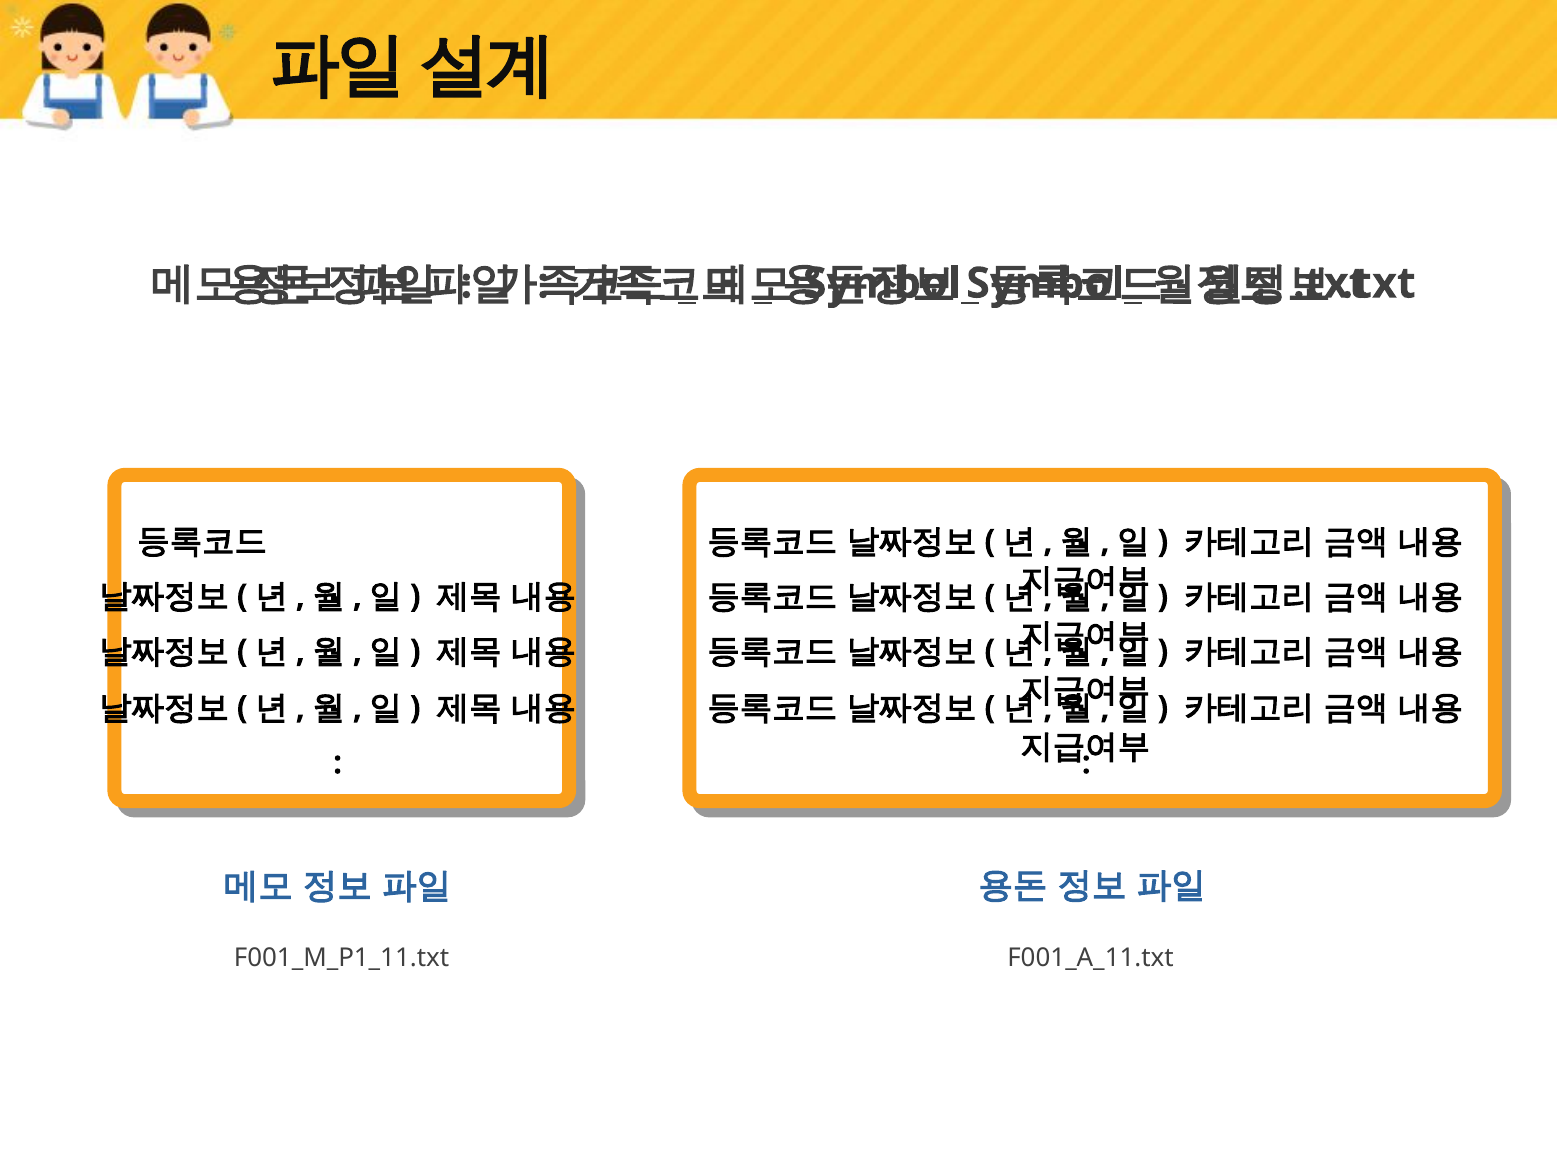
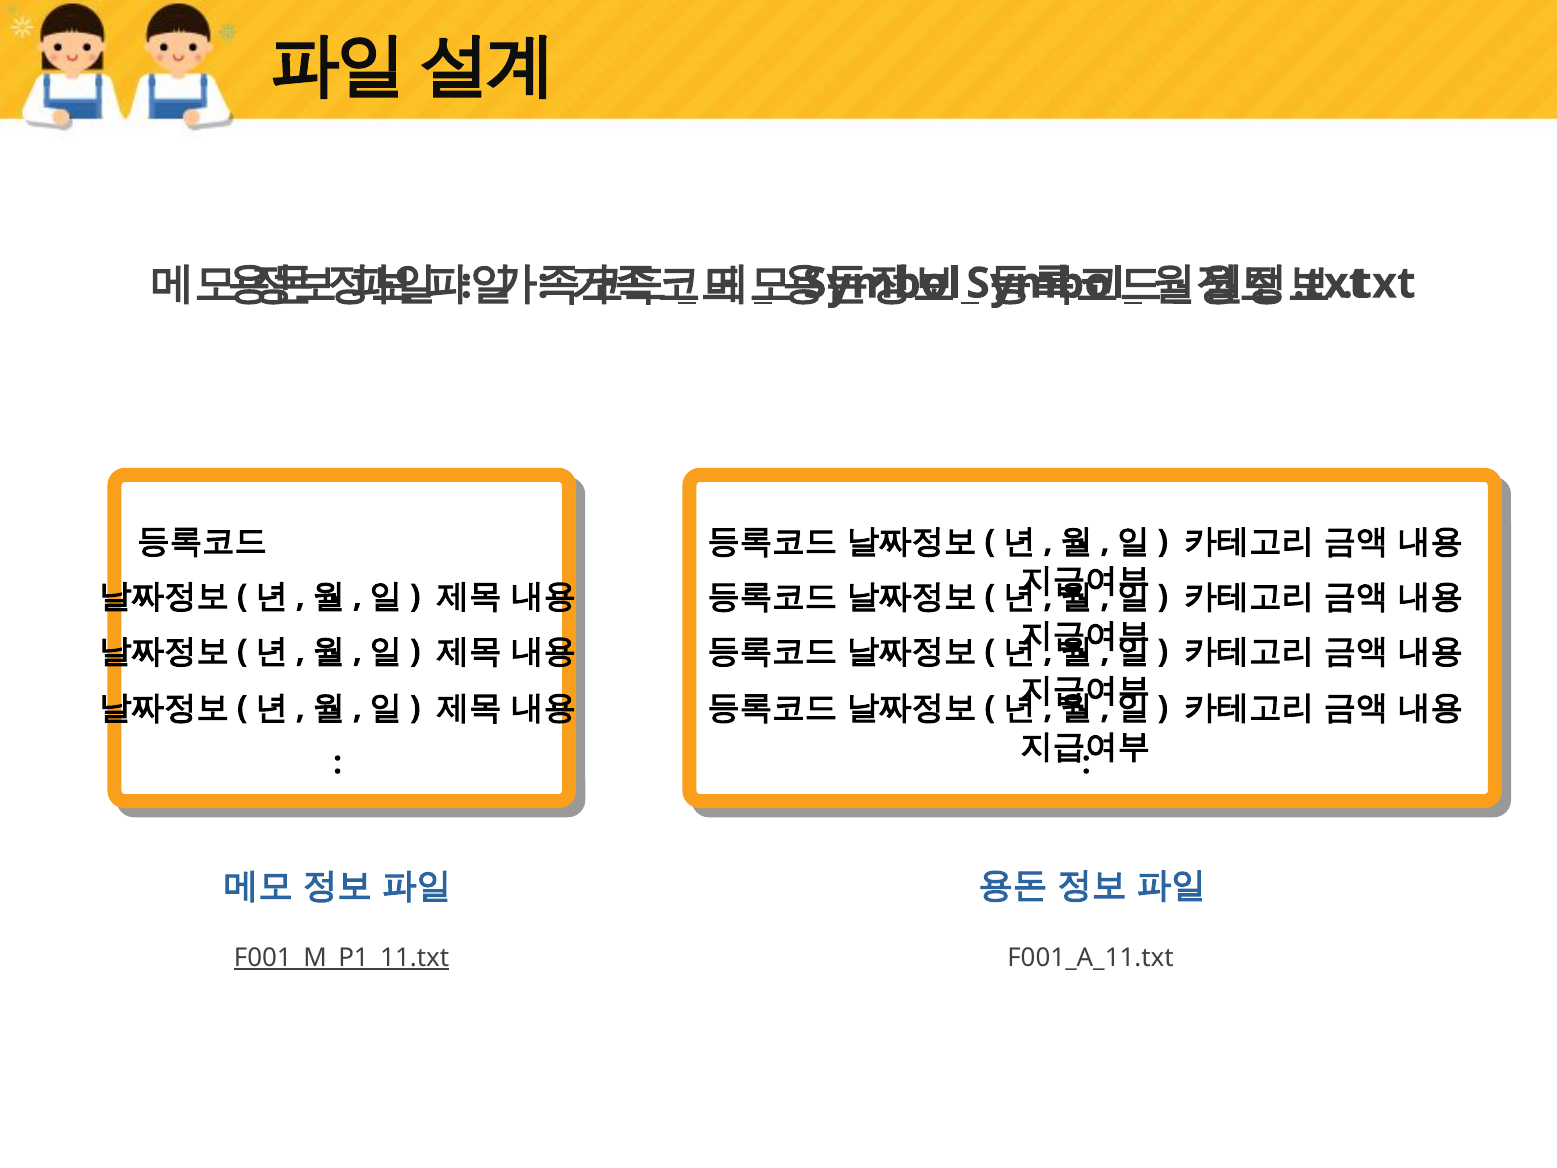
F001_M_P1_11.txt underline: none -> present
